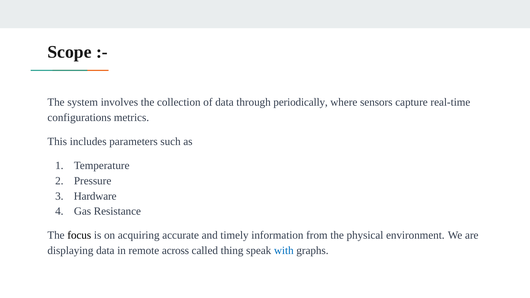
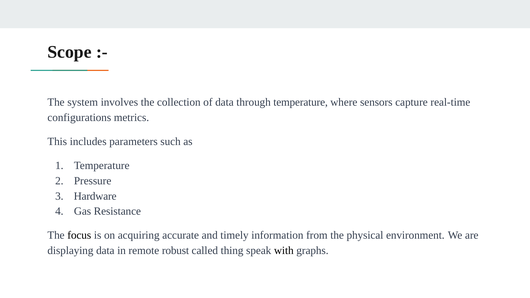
through periodically: periodically -> temperature
across: across -> robust
with colour: blue -> black
